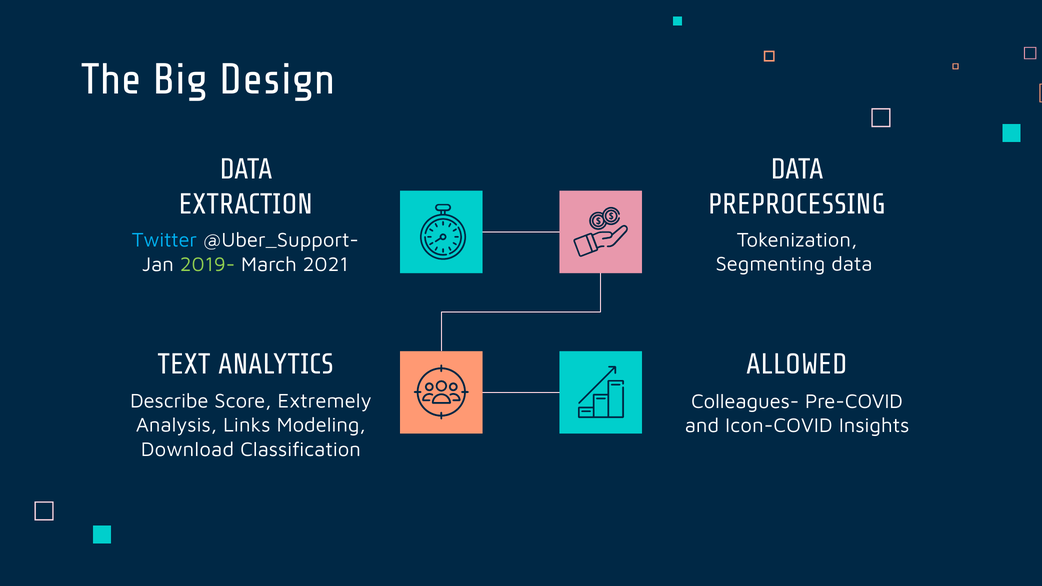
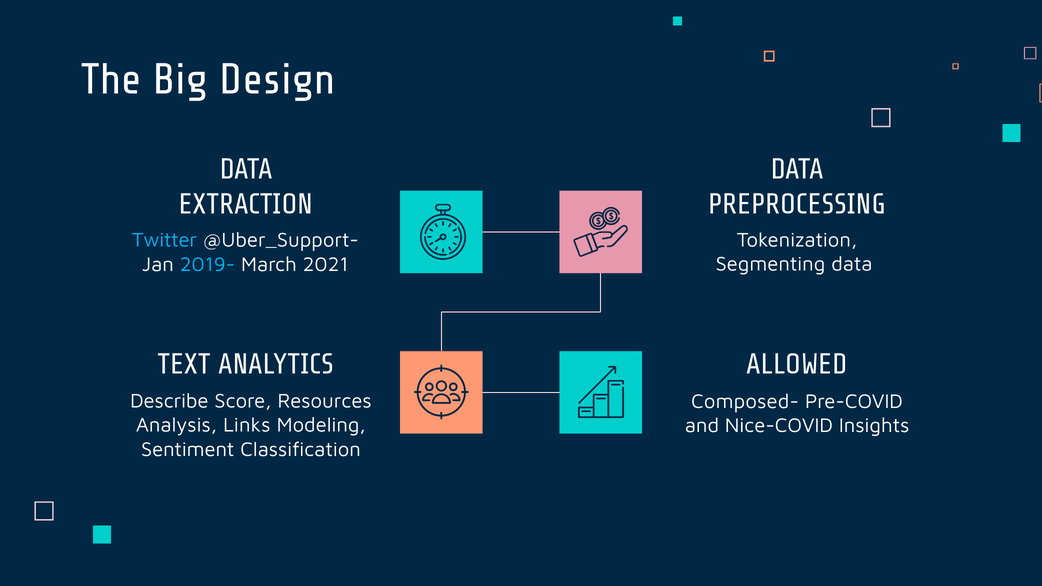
2019- colour: light green -> light blue
Extremely: Extremely -> Resources
Colleagues-: Colleagues- -> Composed-
Icon-COVID: Icon-COVID -> Nice-COVID
Download: Download -> Sentiment
